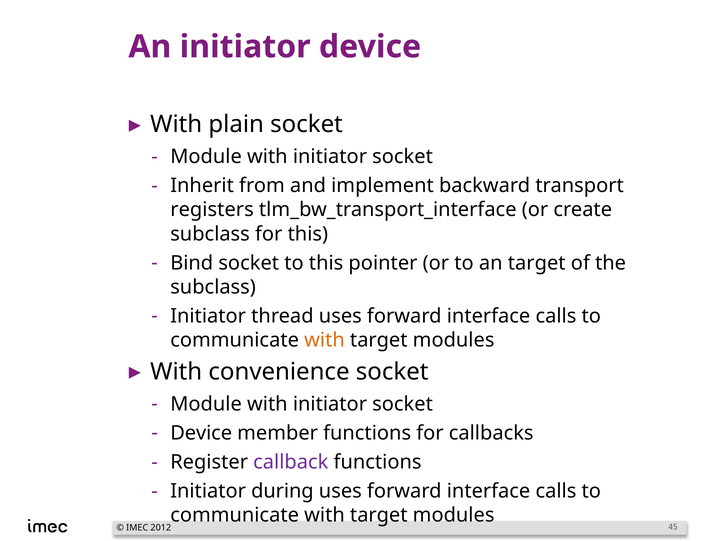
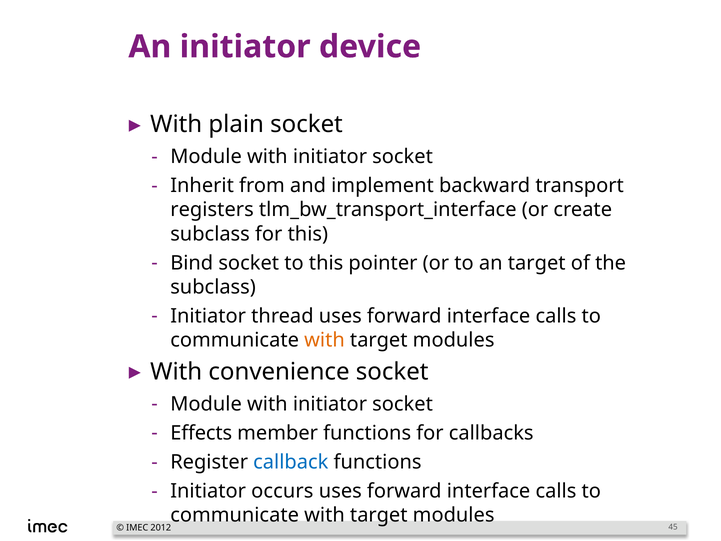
Device at (201, 433): Device -> Effects
callback colour: purple -> blue
during: during -> occurs
